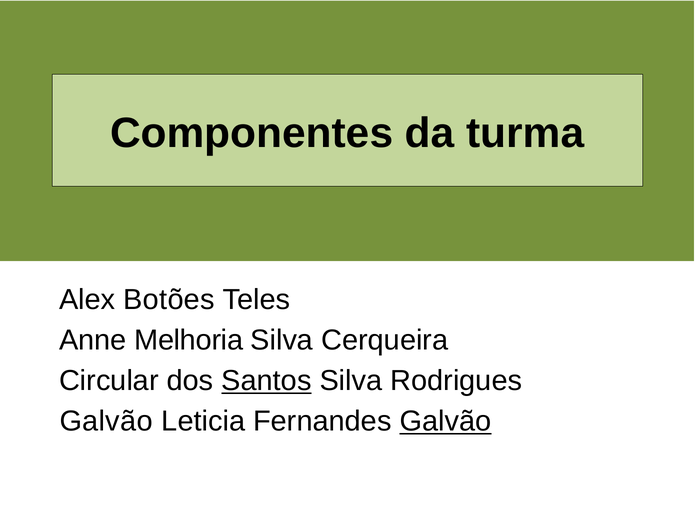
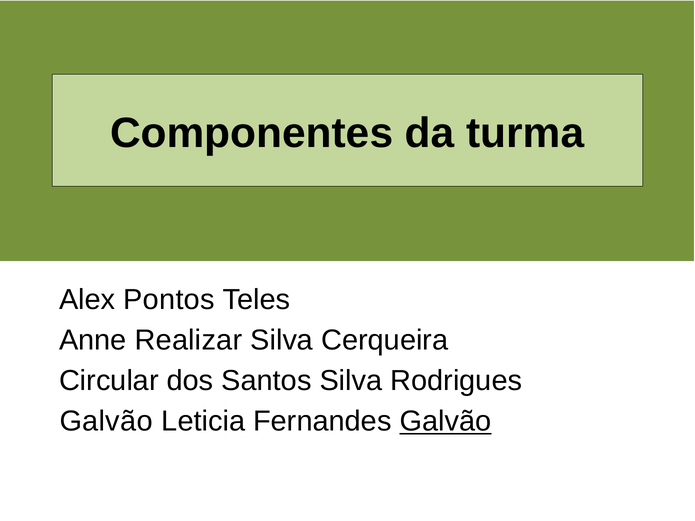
Botões: Botões -> Pontos
Melhoria: Melhoria -> Realizar
Santos underline: present -> none
